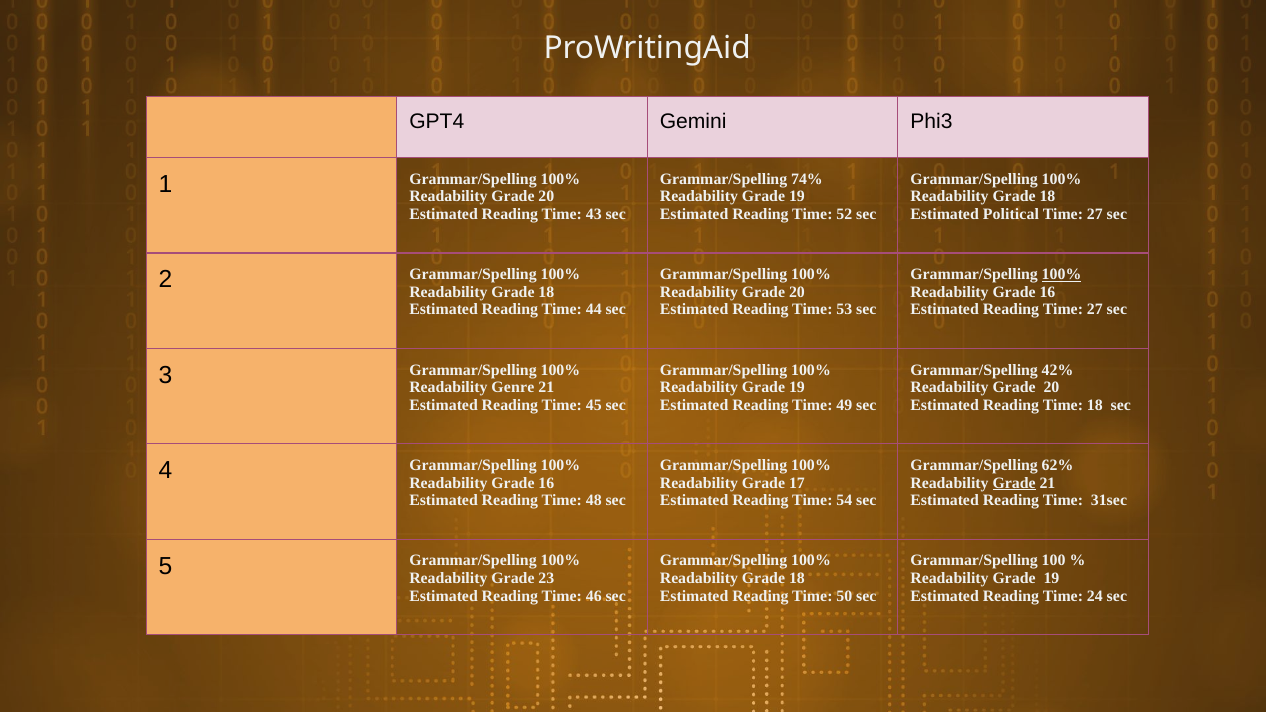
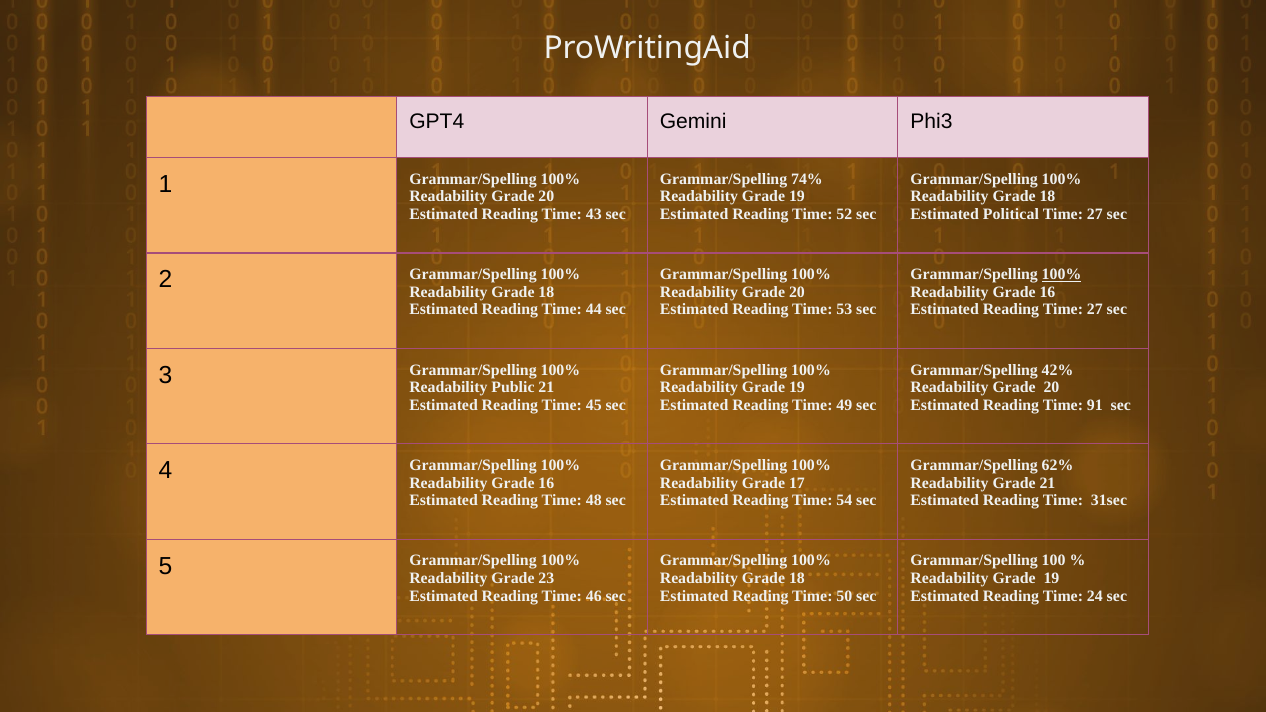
Genre: Genre -> Public
Time 18: 18 -> 91
Grade at (1014, 483) underline: present -> none
